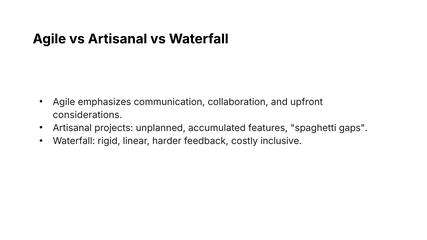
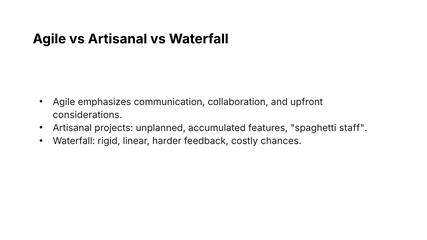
gaps: gaps -> staff
inclusive: inclusive -> chances
